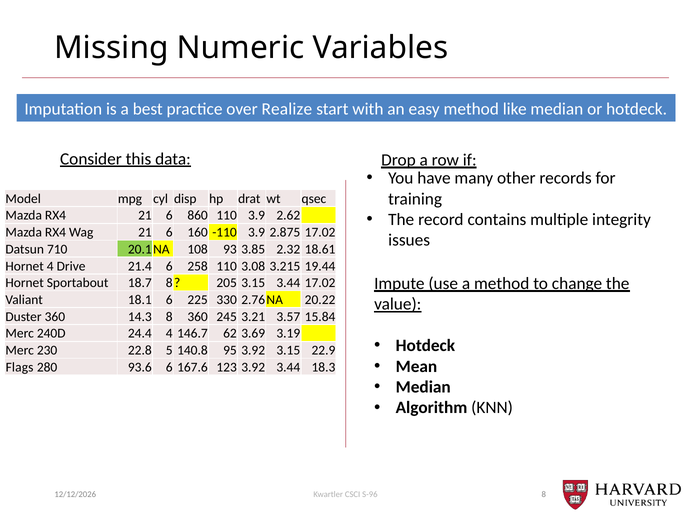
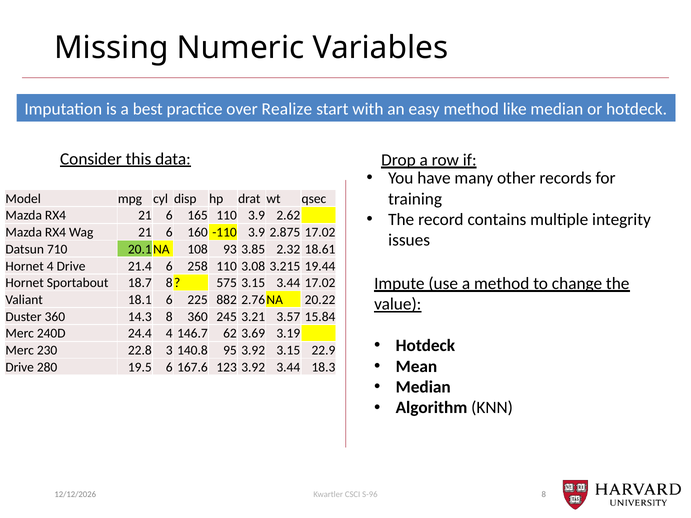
860: 860 -> 165
205: 205 -> 575
330: 330 -> 882
5: 5 -> 3
Flags at (20, 367): Flags -> Drive
93.6: 93.6 -> 19.5
